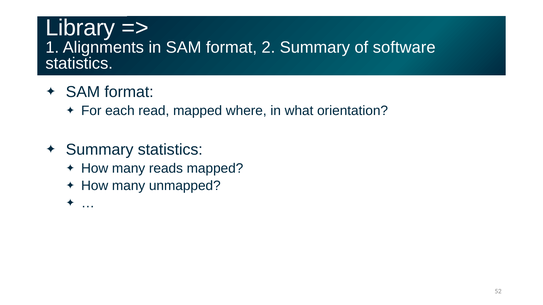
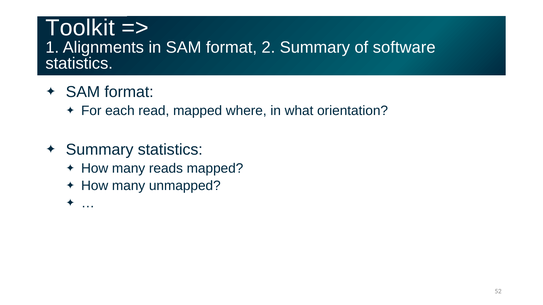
Library: Library -> Toolkit
